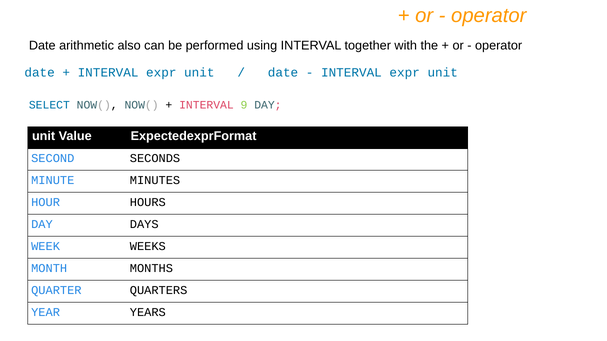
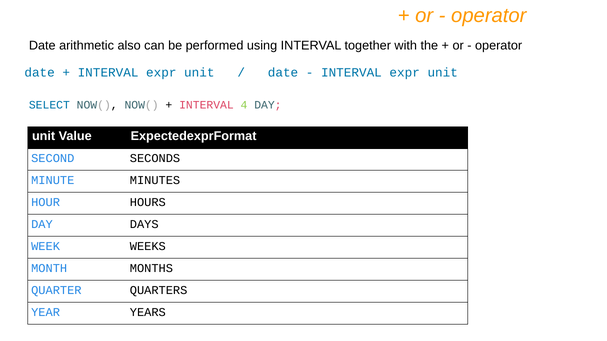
9: 9 -> 4
